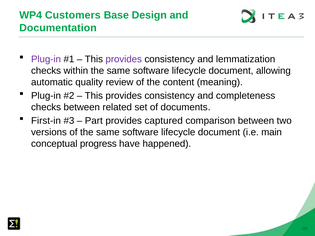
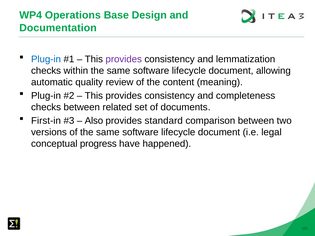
Customers: Customers -> Operations
Plug-in at (46, 59) colour: purple -> blue
Part: Part -> Also
captured: captured -> standard
main: main -> legal
